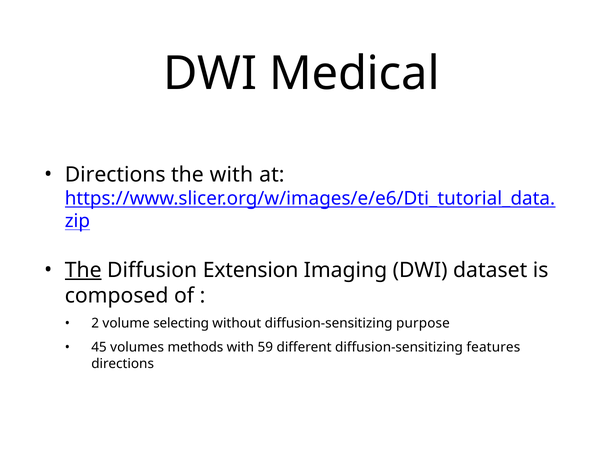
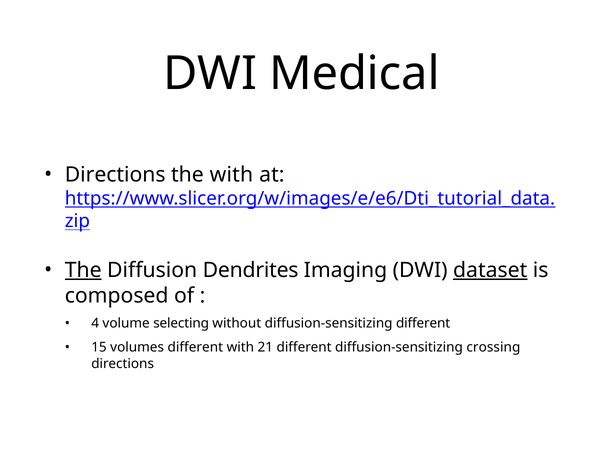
Extension: Extension -> Dendrites
dataset underline: none -> present
2: 2 -> 4
diffusion-sensitizing purpose: purpose -> different
45: 45 -> 15
volumes methods: methods -> different
59: 59 -> 21
features: features -> crossing
